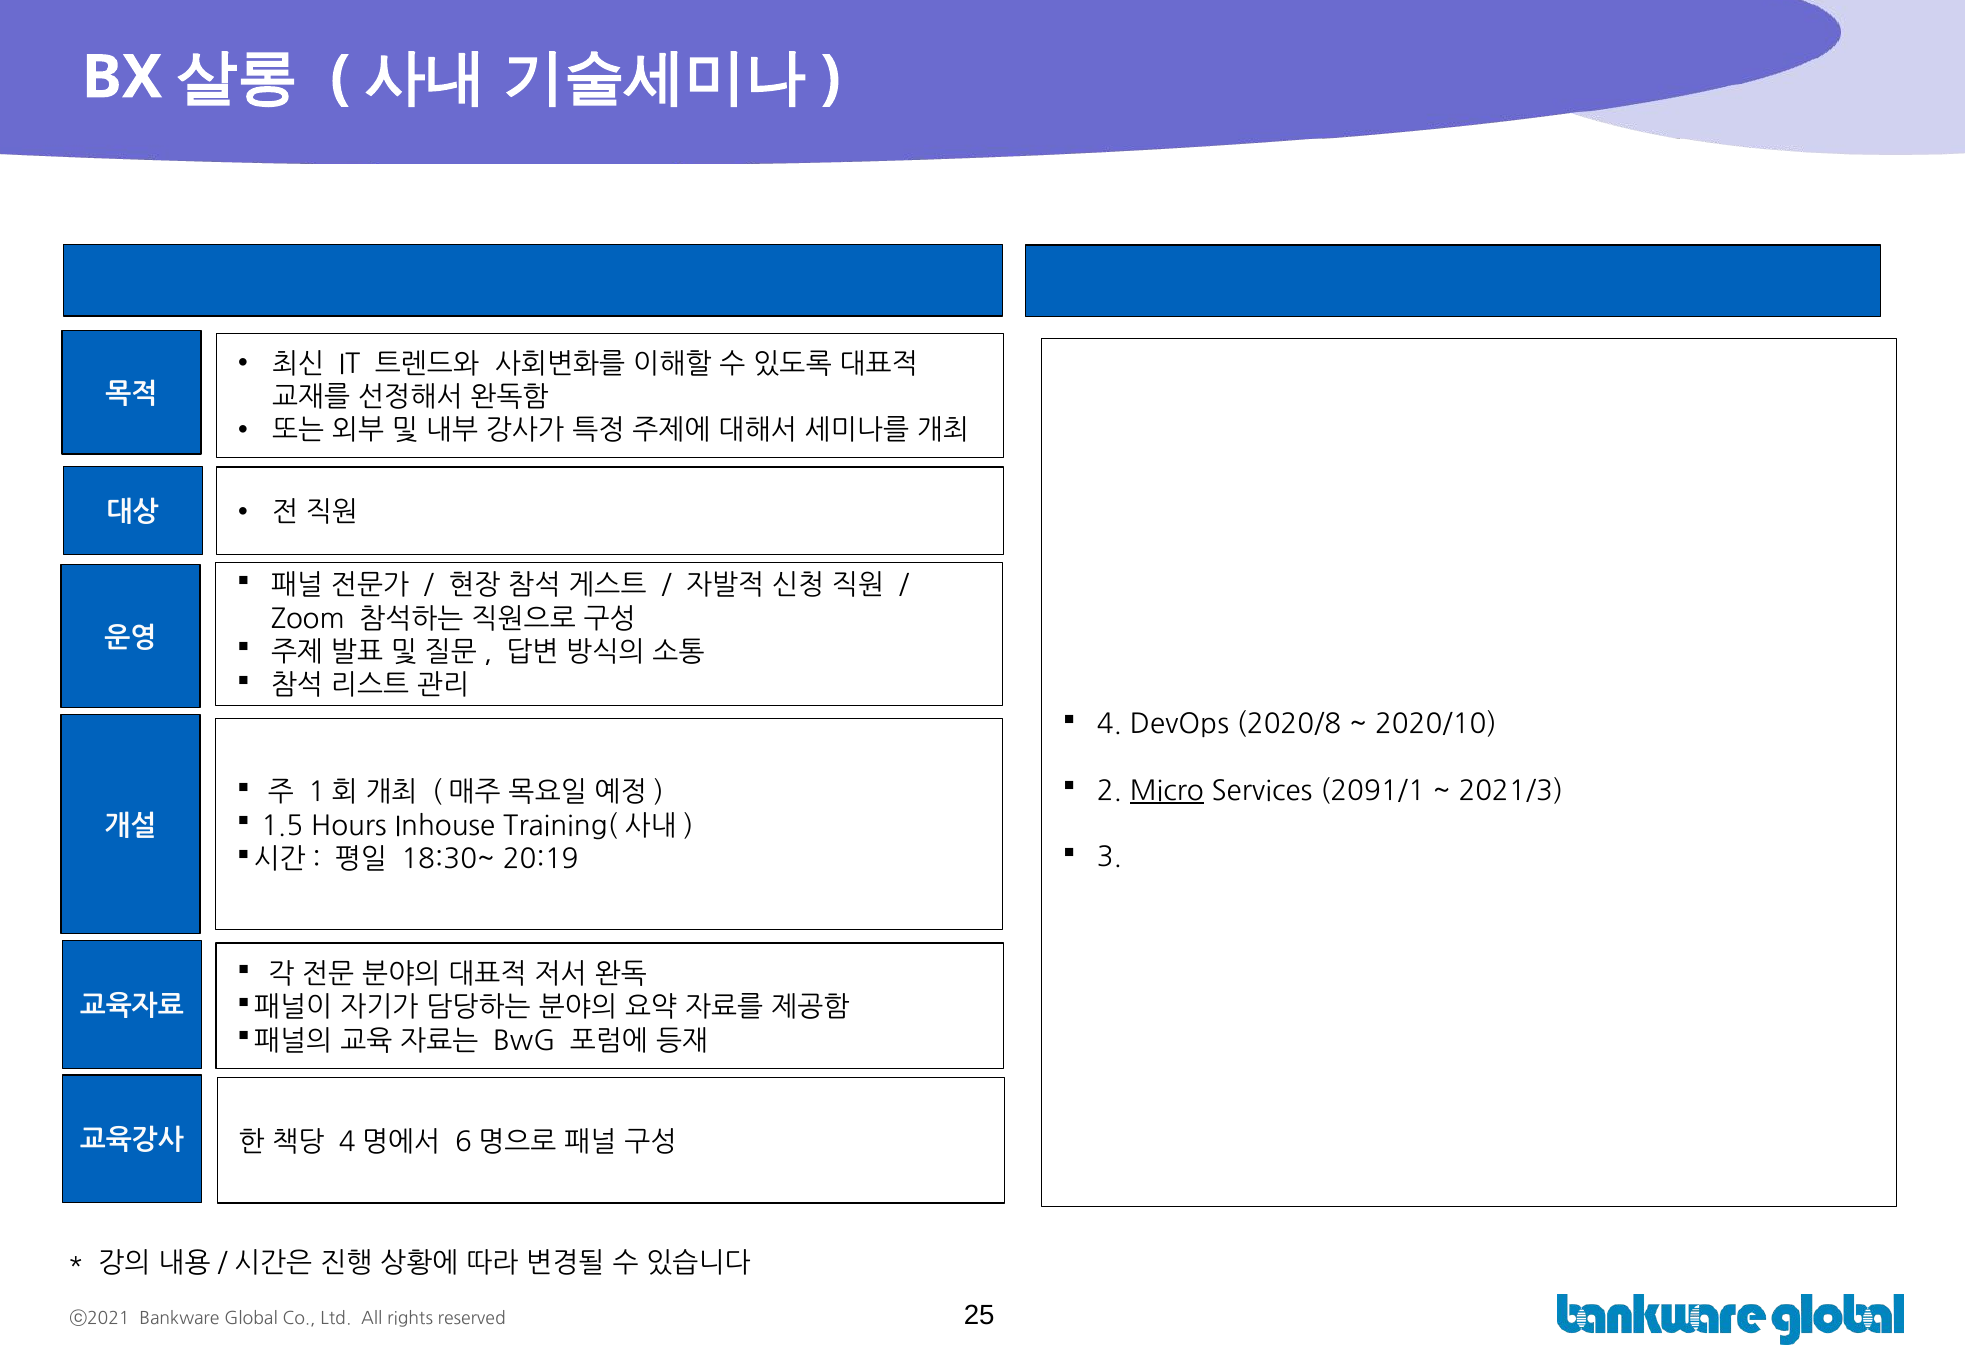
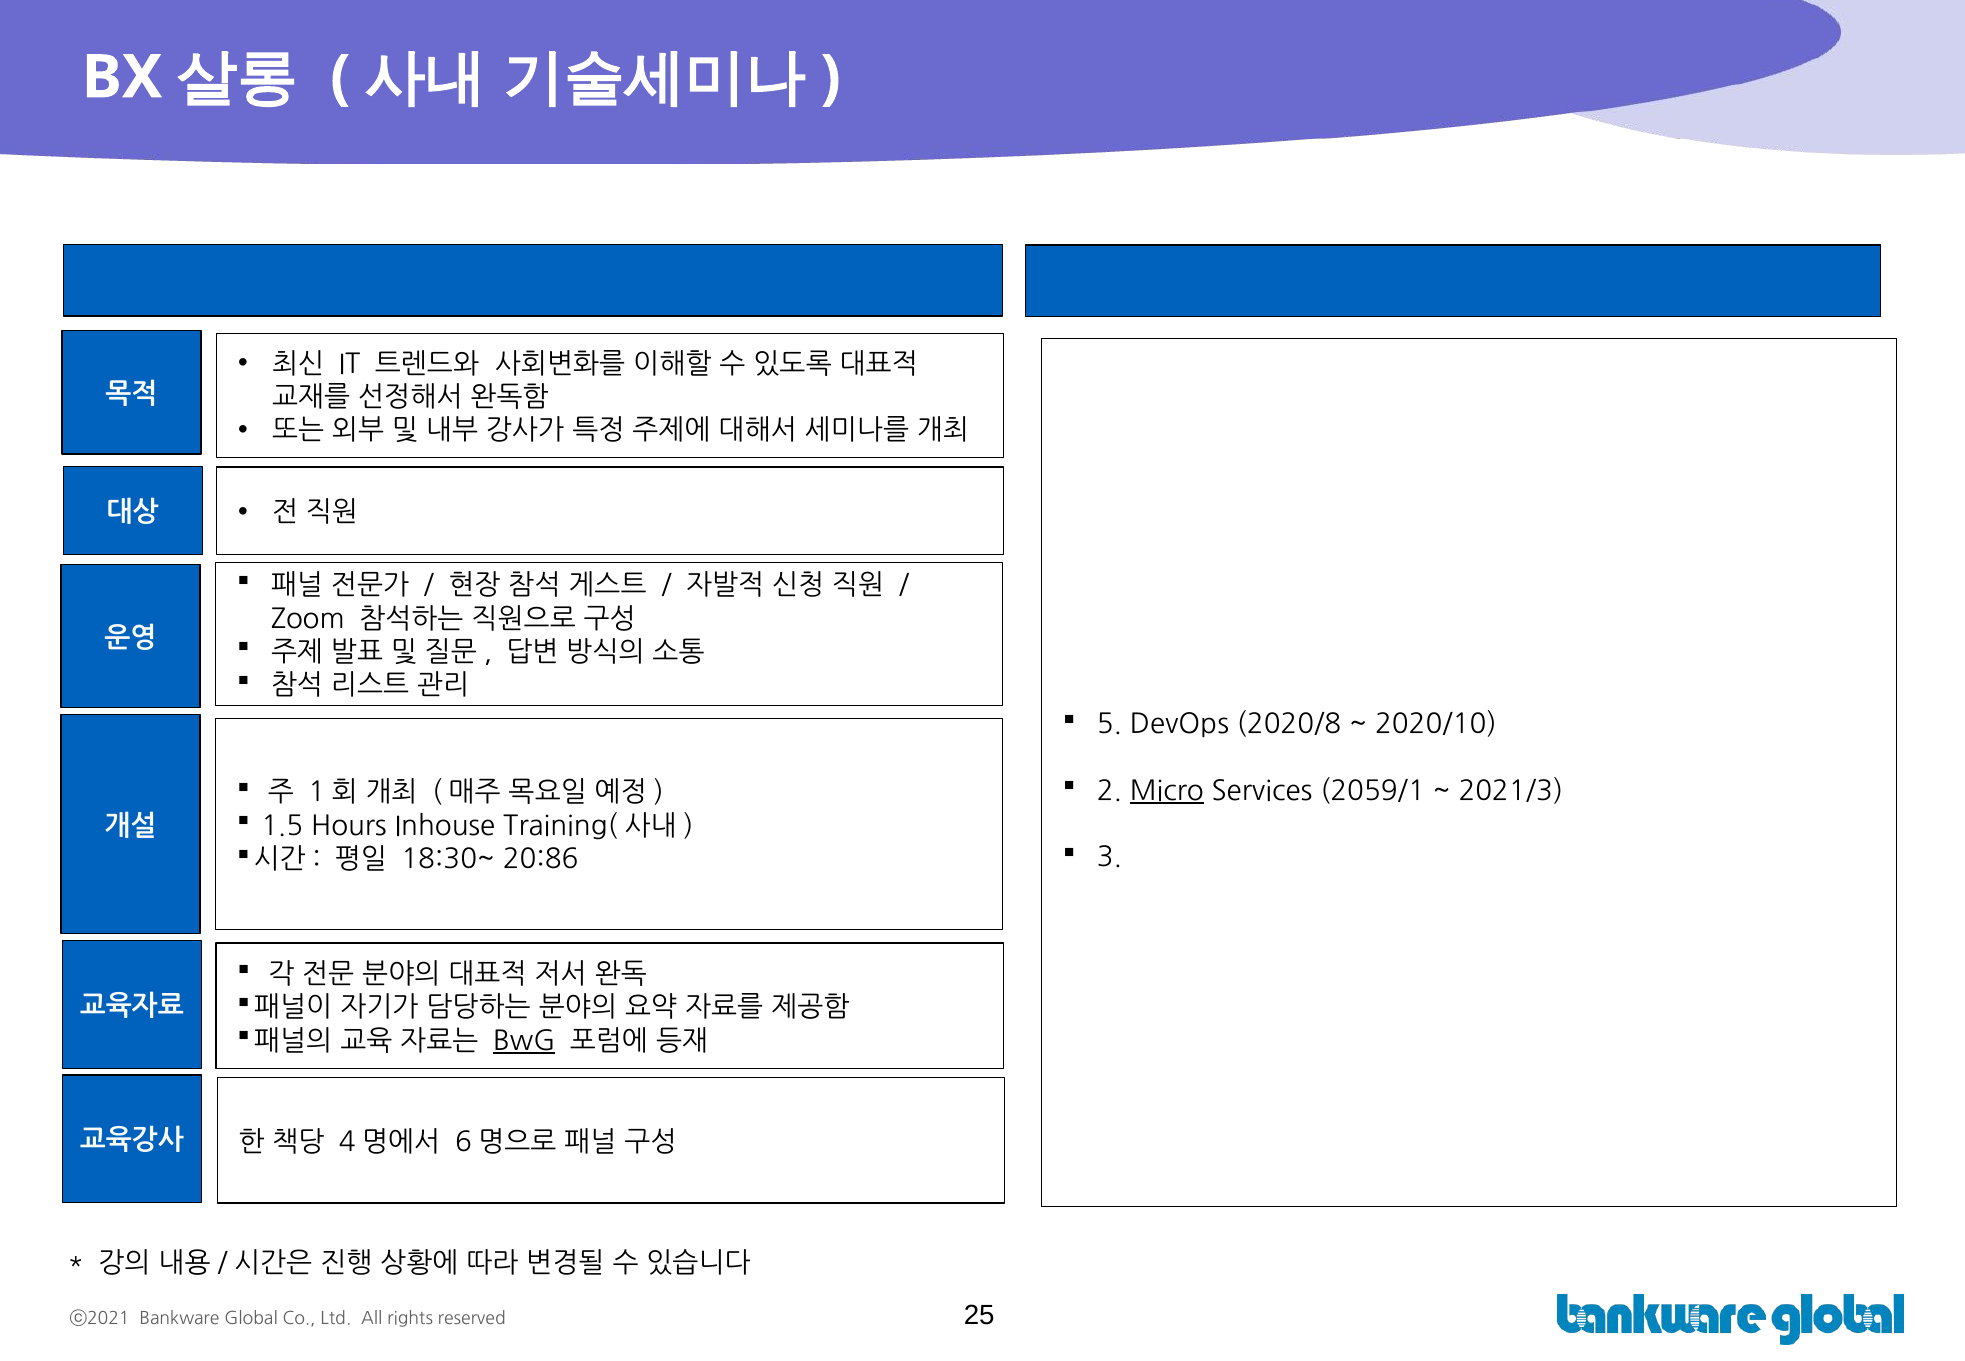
4: 4 -> 5
2091/1: 2091/1 -> 2059/1
20:19: 20:19 -> 20:86
BwG underline: none -> present
